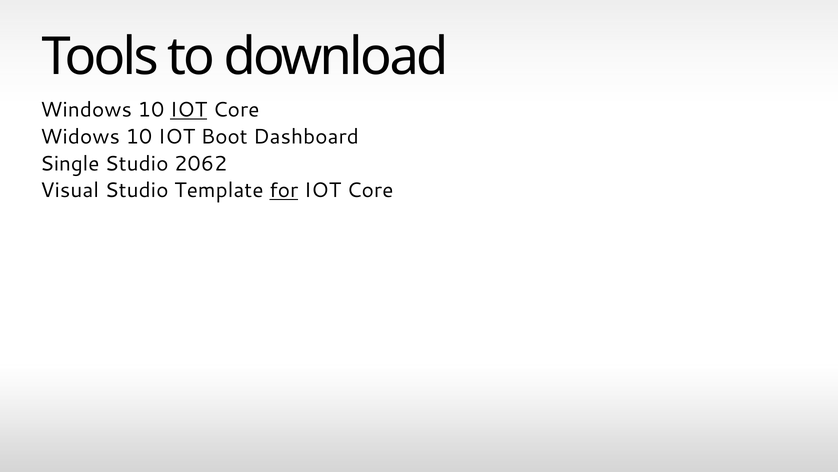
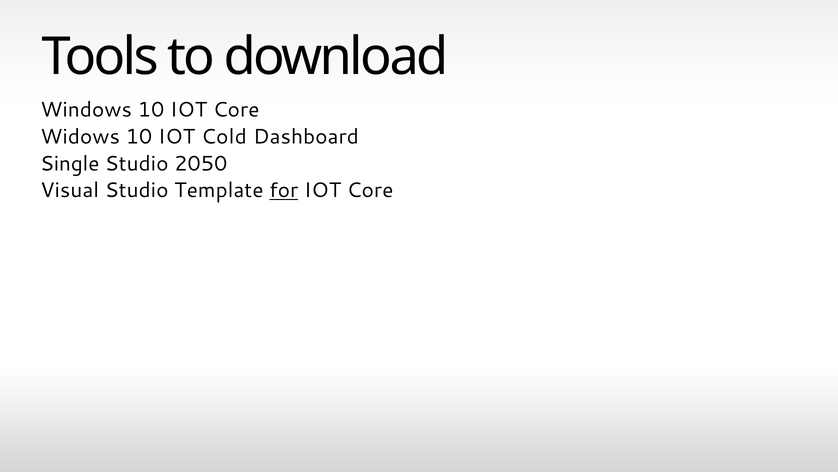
IOT at (188, 110) underline: present -> none
Boot: Boot -> Cold
2062: 2062 -> 2050
